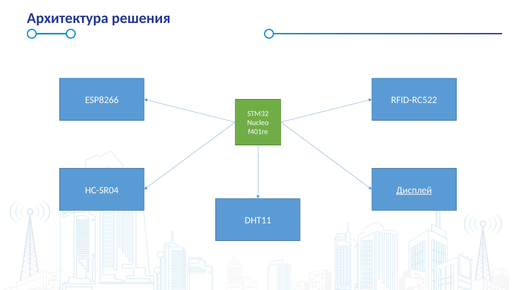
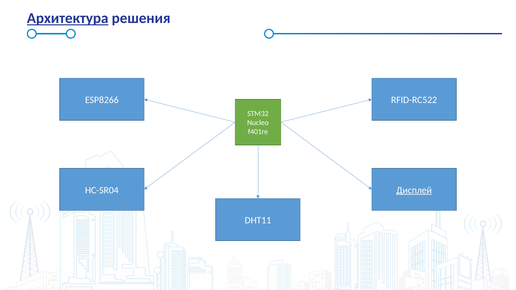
Архитектура underline: none -> present
